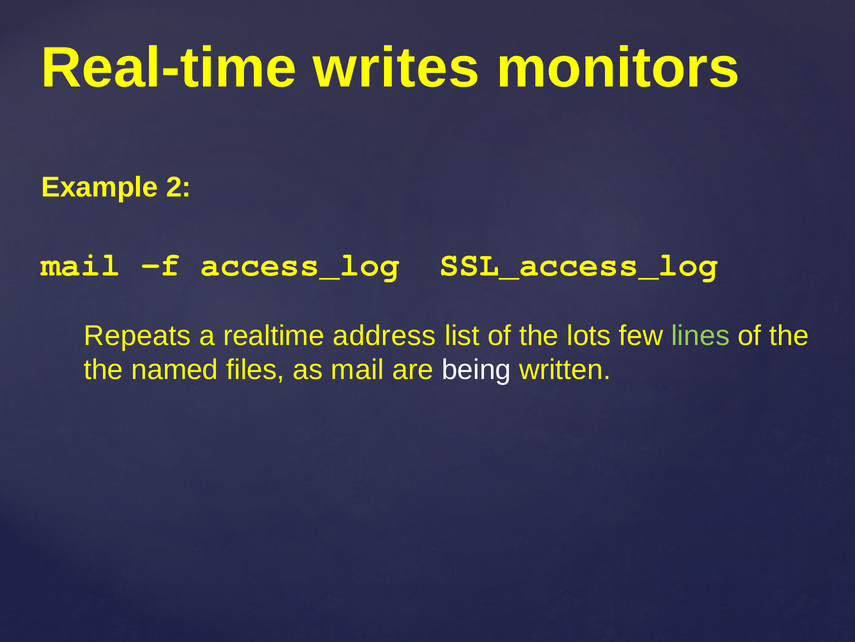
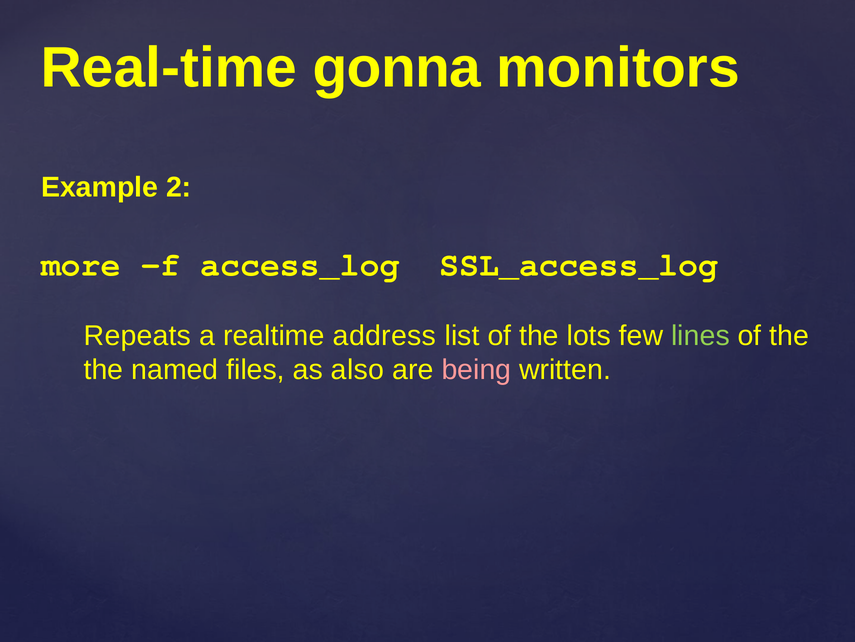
writes: writes -> gonna
mail at (81, 264): mail -> more
as mail: mail -> also
being colour: white -> pink
